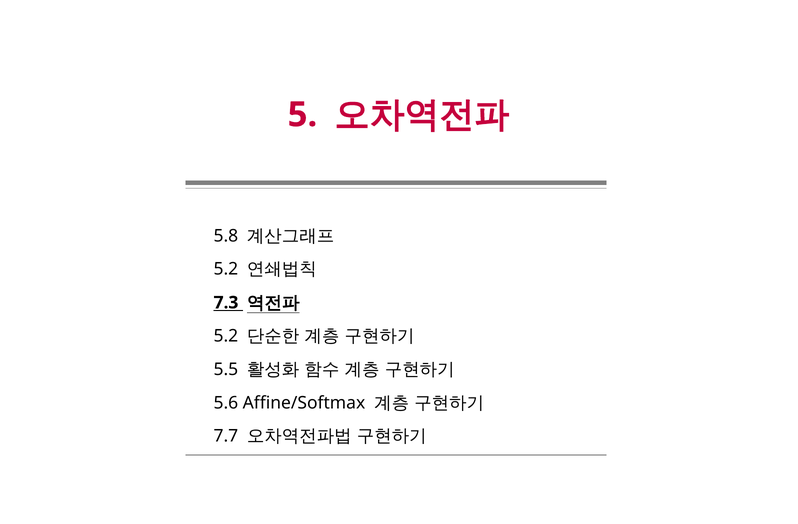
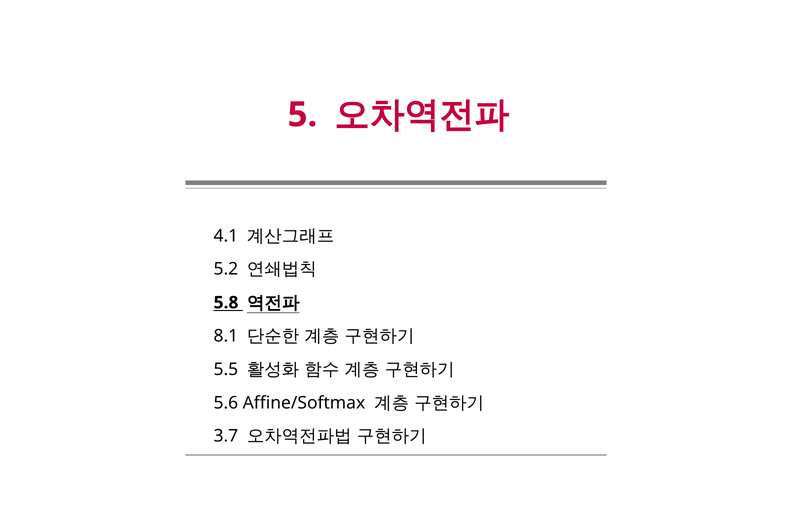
5.8: 5.8 -> 4.1
7.3: 7.3 -> 5.8
5.2 at (226, 336): 5.2 -> 8.1
7.7: 7.7 -> 3.7
